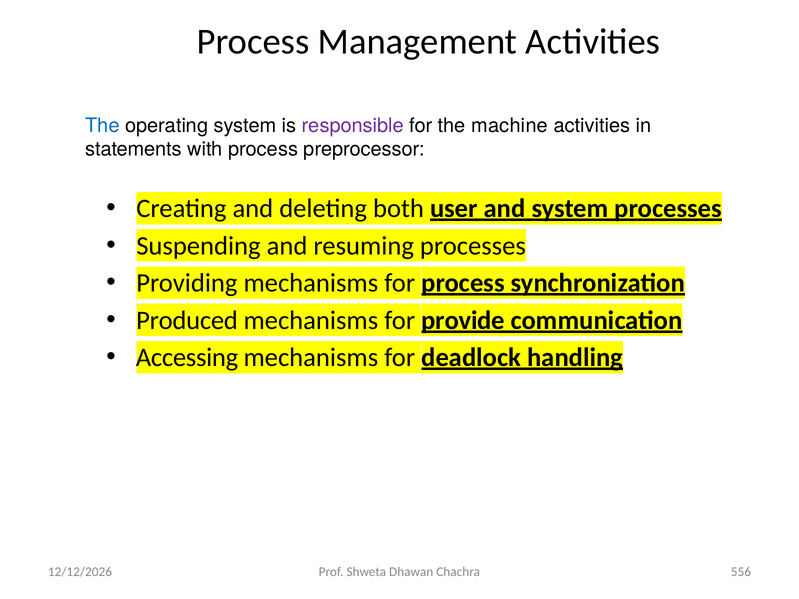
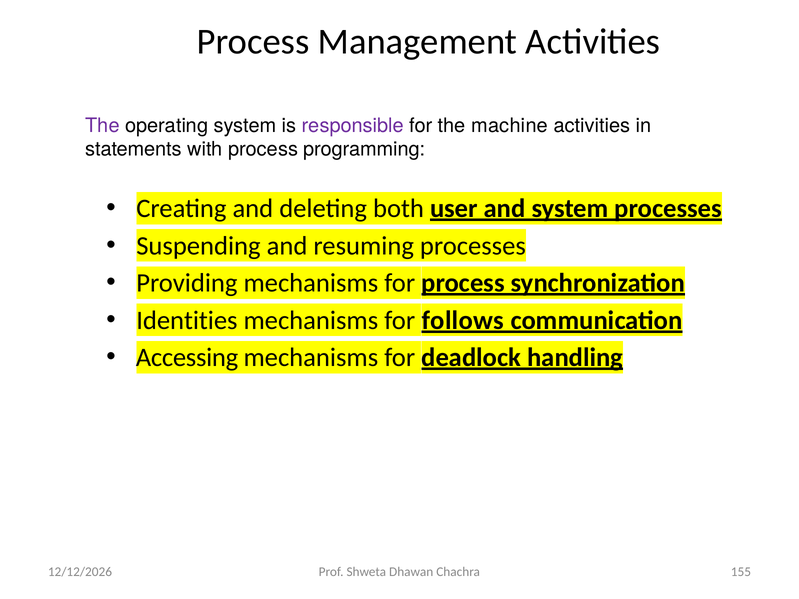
The at (102, 125) colour: blue -> purple
preprocessor: preprocessor -> programming
Produced: Produced -> Identities
provide: provide -> follows
556: 556 -> 155
